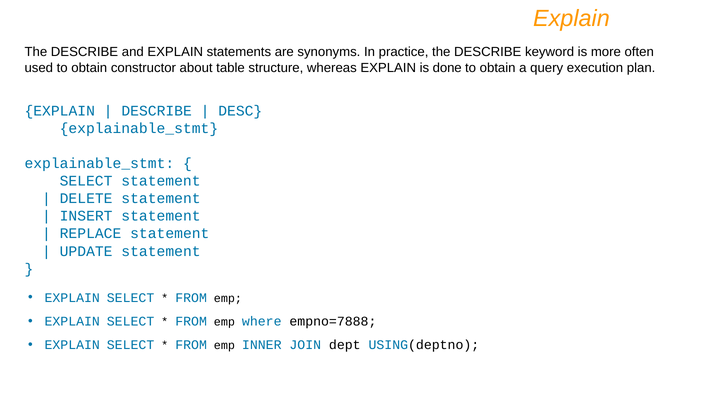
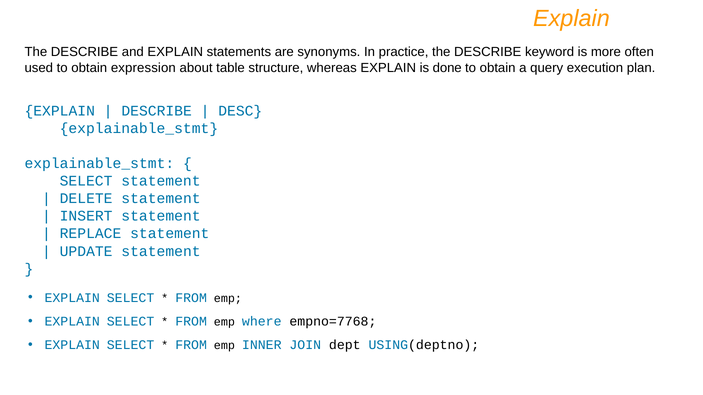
constructor: constructor -> expression
empno=7888: empno=7888 -> empno=7768
